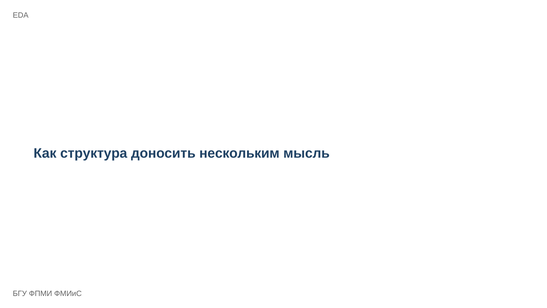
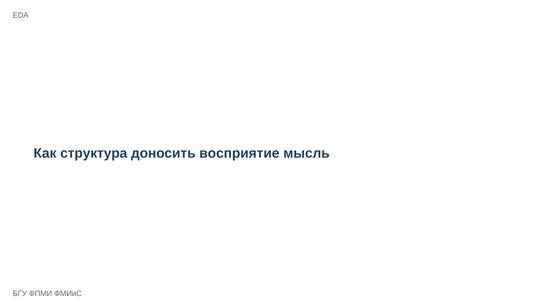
нескольким: нескольким -> восприятие
